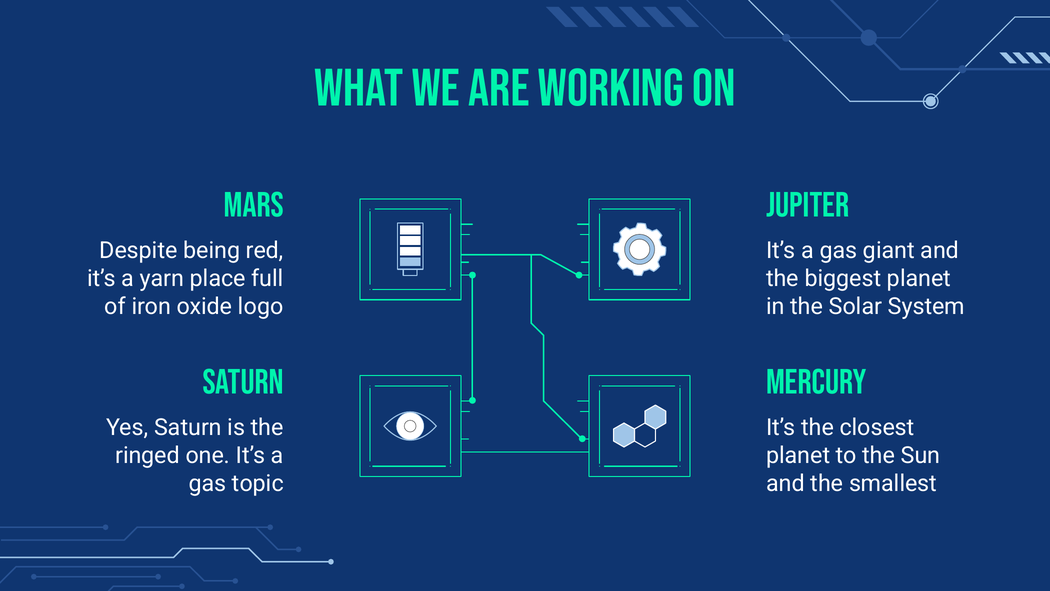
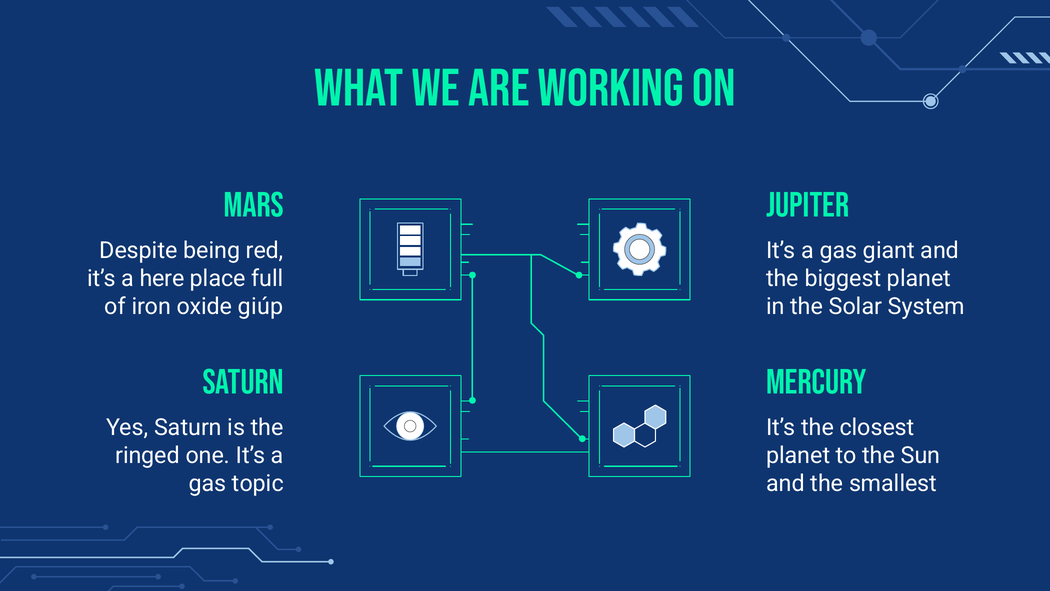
yarn: yarn -> here
logo: logo -> giúp
